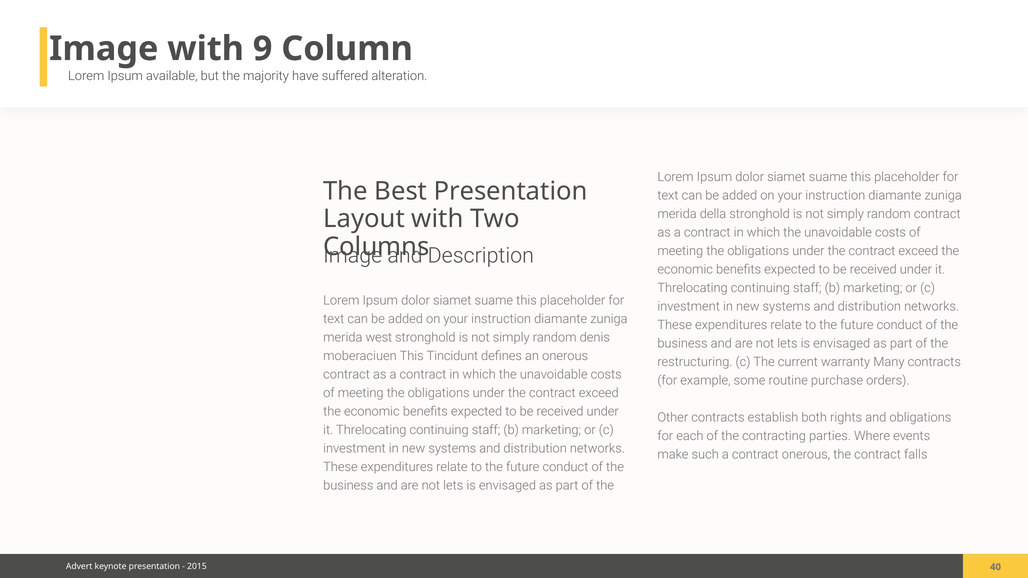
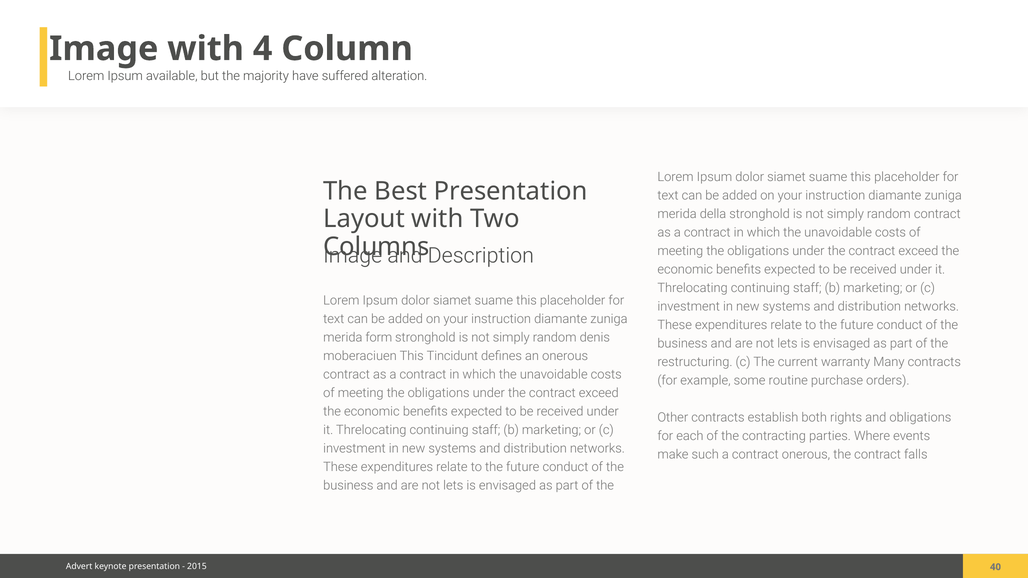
9: 9 -> 4
west: west -> form
